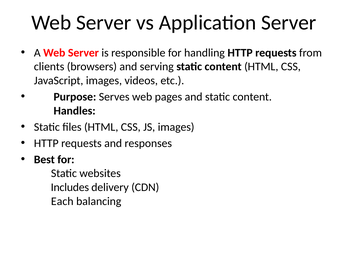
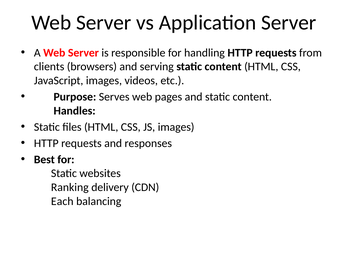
Includes: Includes -> Ranking
